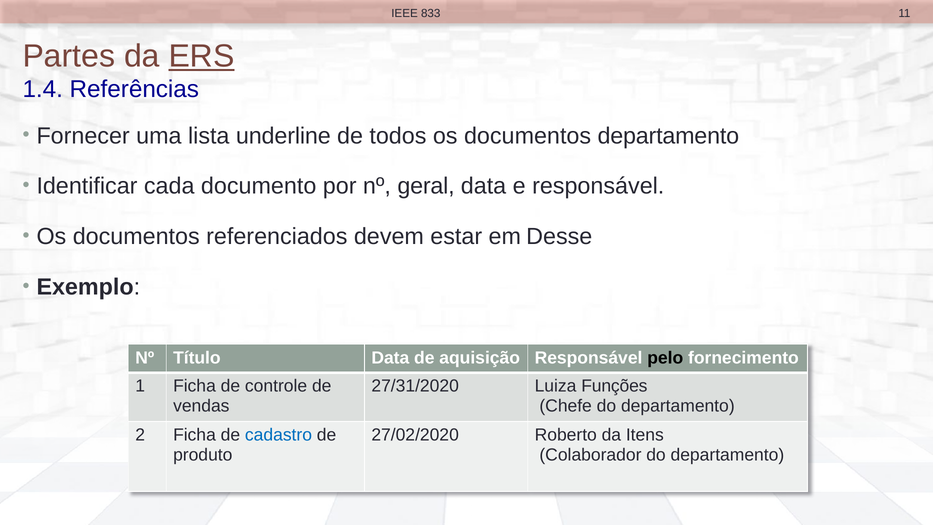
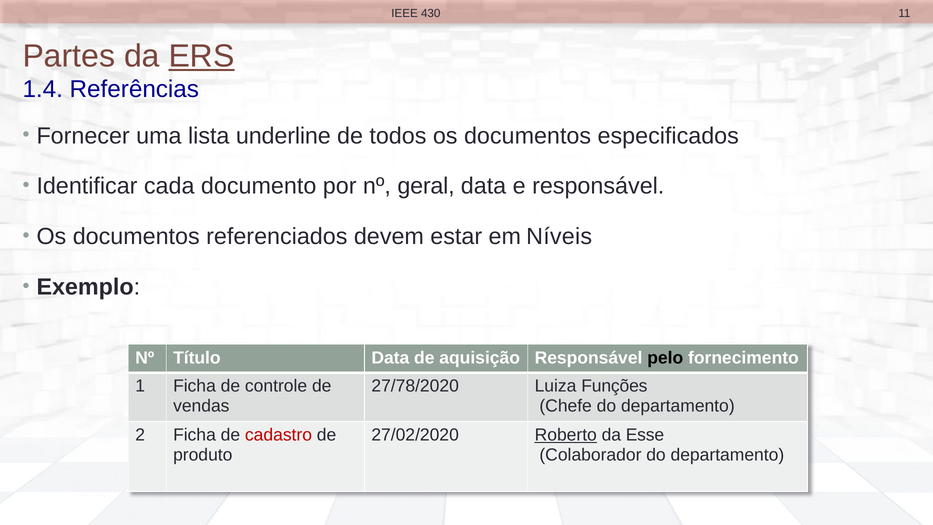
833: 833 -> 430
documentos departamento: departamento -> especificados
Desse: Desse -> Níveis
27/31/2020: 27/31/2020 -> 27/78/2020
cadastro colour: blue -> red
Roberto underline: none -> present
Itens: Itens -> Esse
